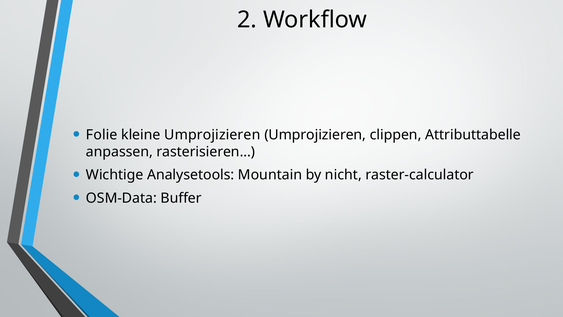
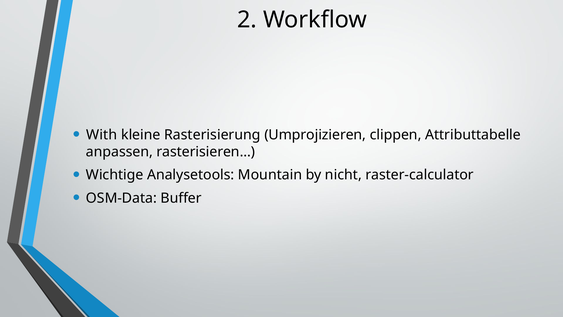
Folie: Folie -> With
kleine Umprojizieren: Umprojizieren -> Rasterisierung
